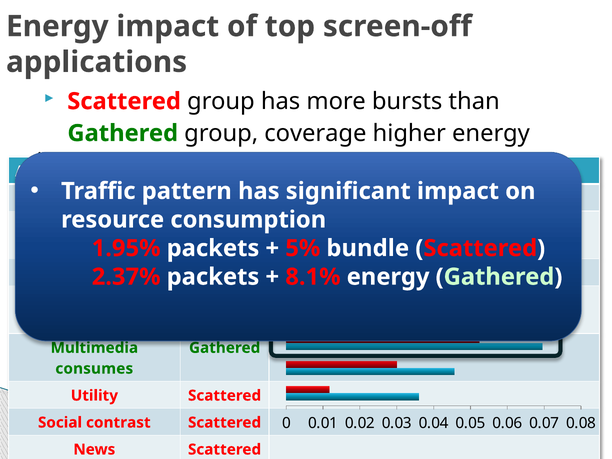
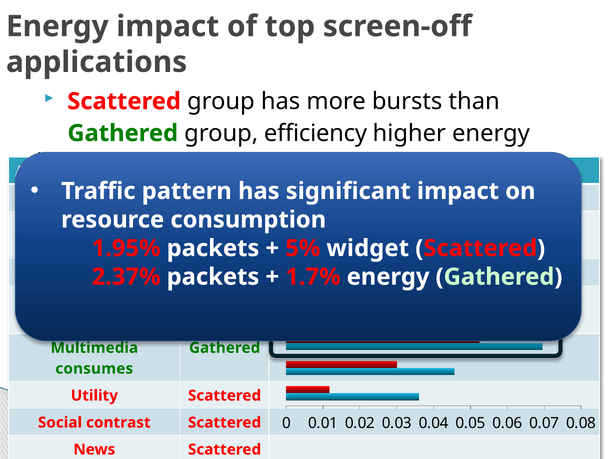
coverage: coverage -> efficiency
5% bundle: bundle -> widget
8.1%: 8.1% -> 1.7%
